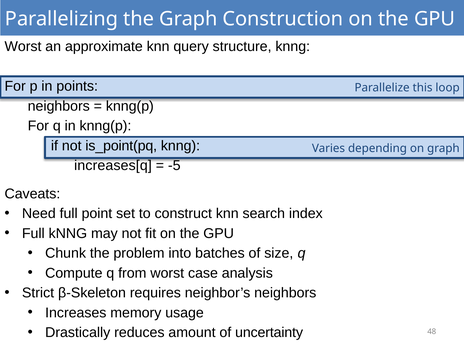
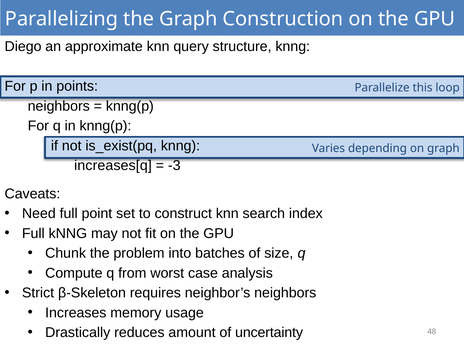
Worst at (23, 47): Worst -> Diego
is_point(pq: is_point(pq -> is_exist(pq
-5: -5 -> -3
